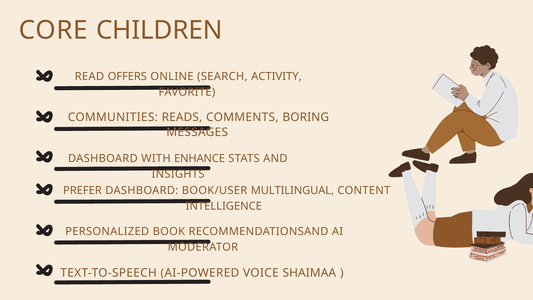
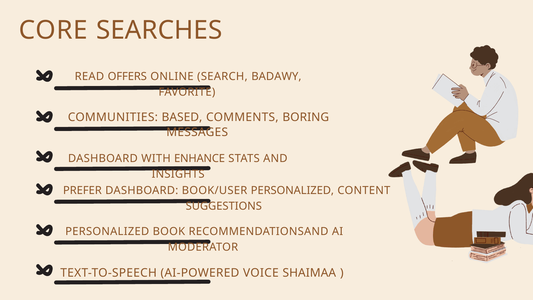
CHILDREN: CHILDREN -> SEARCHES
ACTIVITY: ACTIVITY -> BADAWY
READS: READS -> BASED
BOOK/USER MULTILINGUAL: MULTILINGUAL -> PERSONALIZED
INTELLIGENCE: INTELLIGENCE -> SUGGESTIONS
